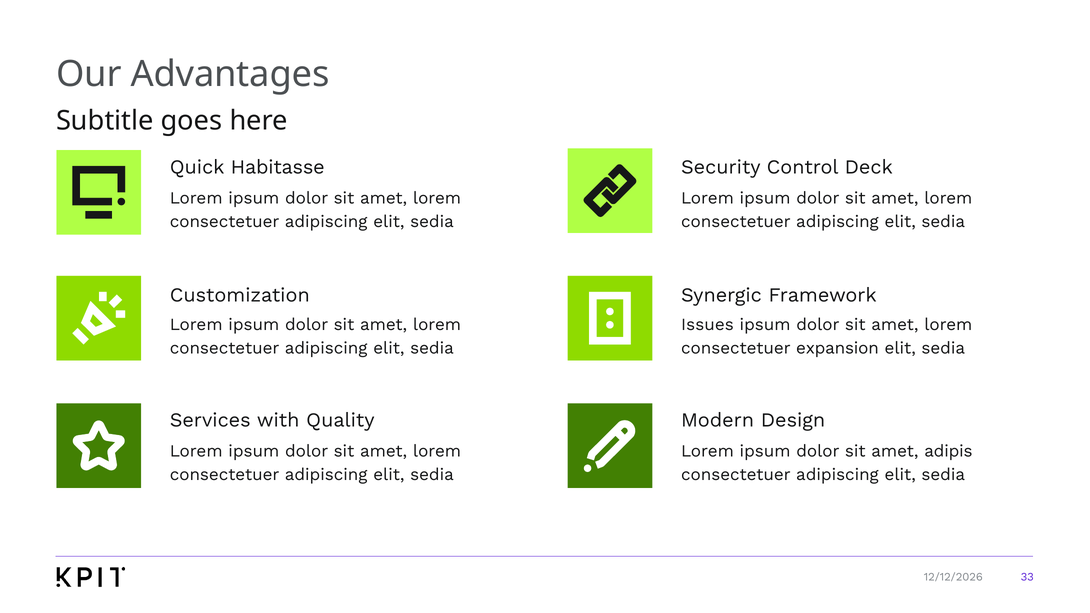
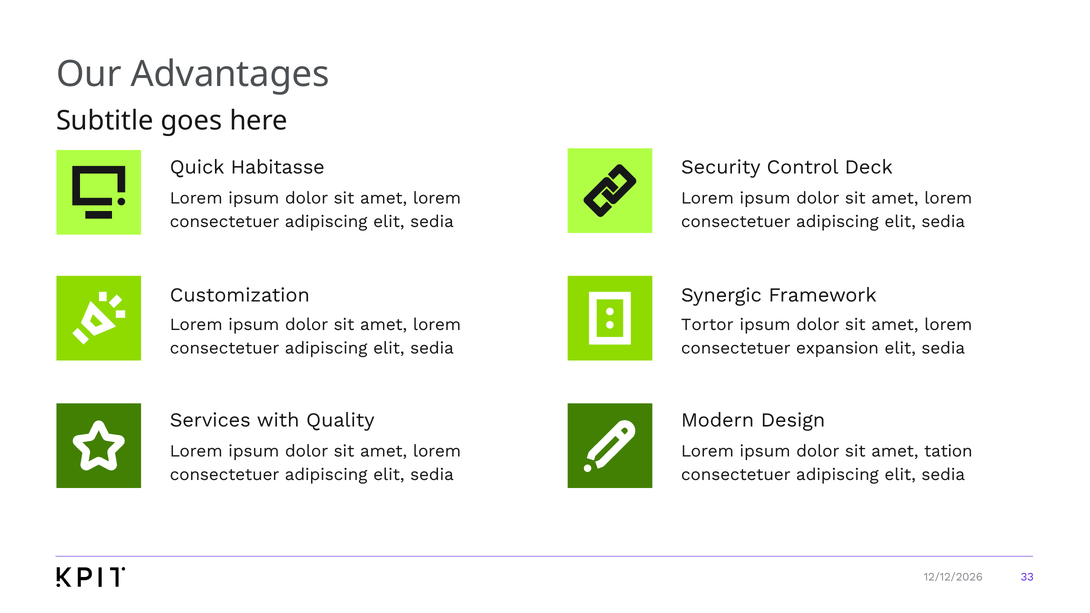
Issues: Issues -> Tortor
adipis: adipis -> tation
